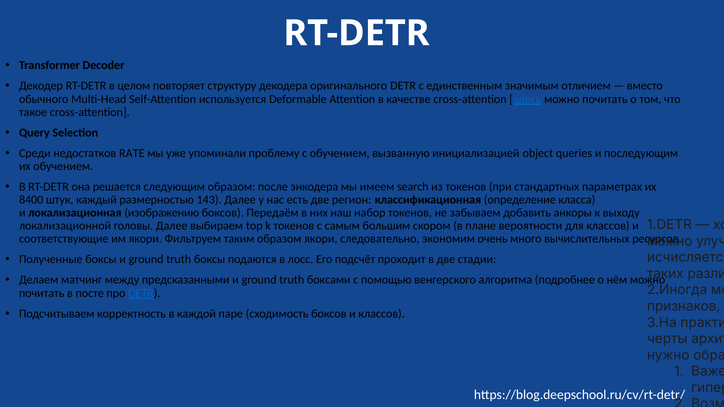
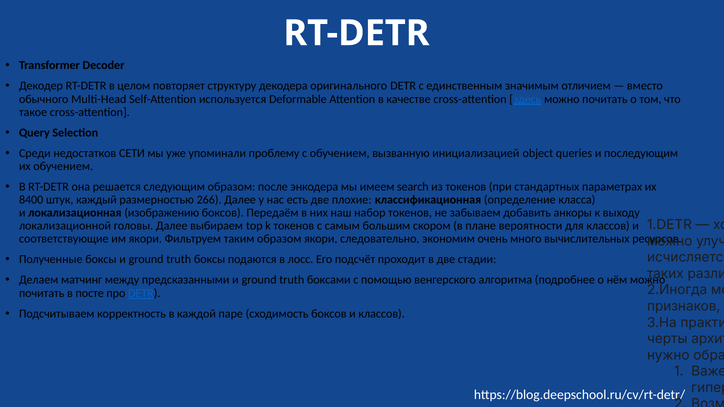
RATE: RATE -> СЕТИ
143: 143 -> 266
две регион: регион -> плохие
